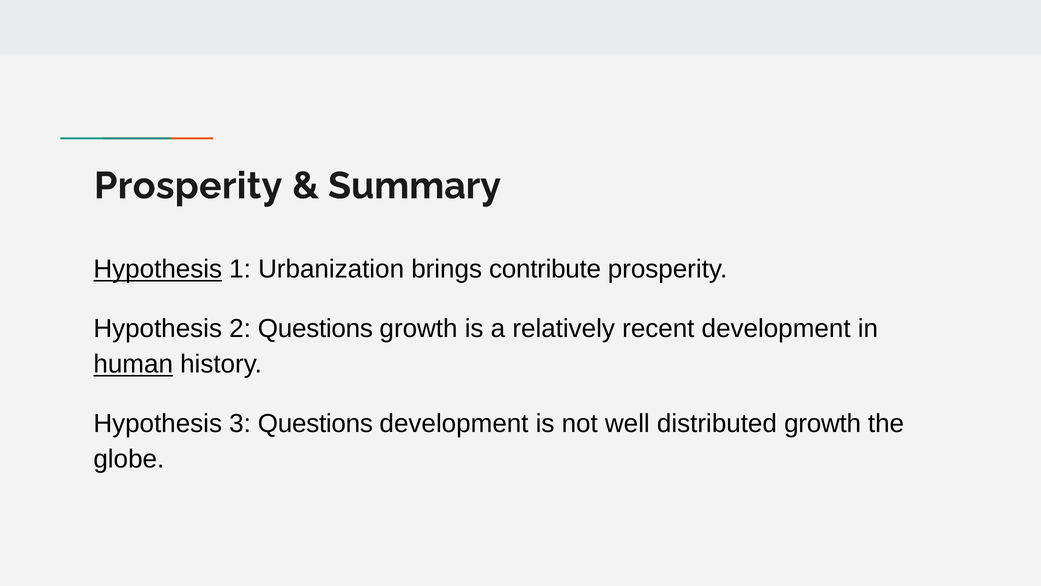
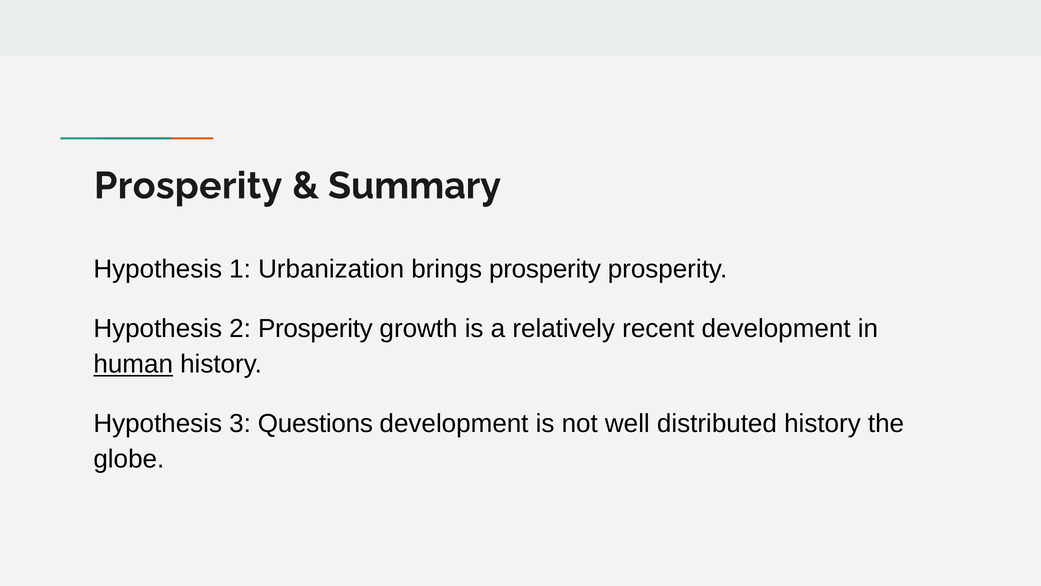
Hypothesis at (158, 269) underline: present -> none
brings contribute: contribute -> prosperity
2 Questions: Questions -> Prosperity
distributed growth: growth -> history
